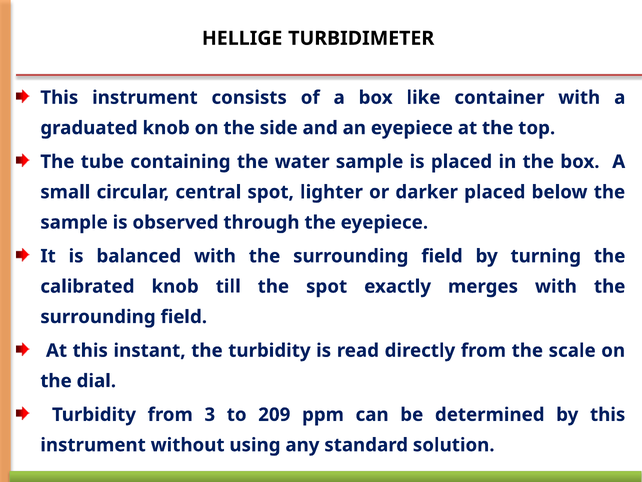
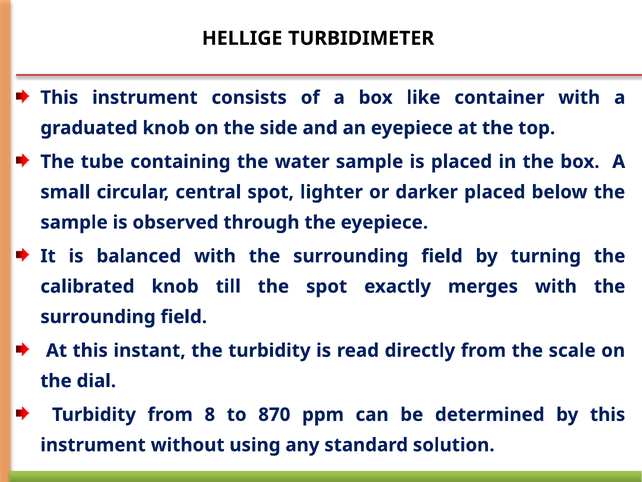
3: 3 -> 8
209: 209 -> 870
